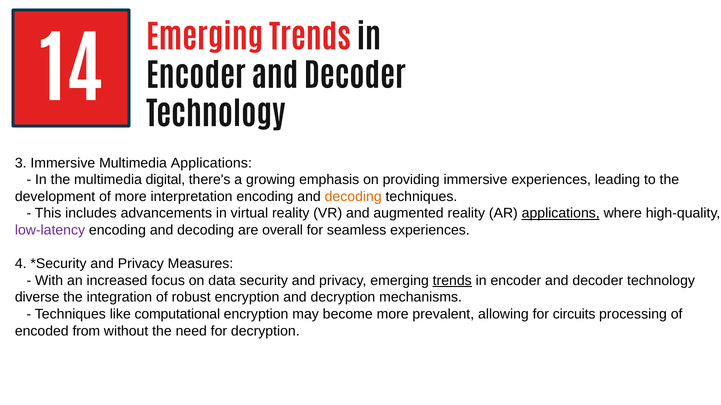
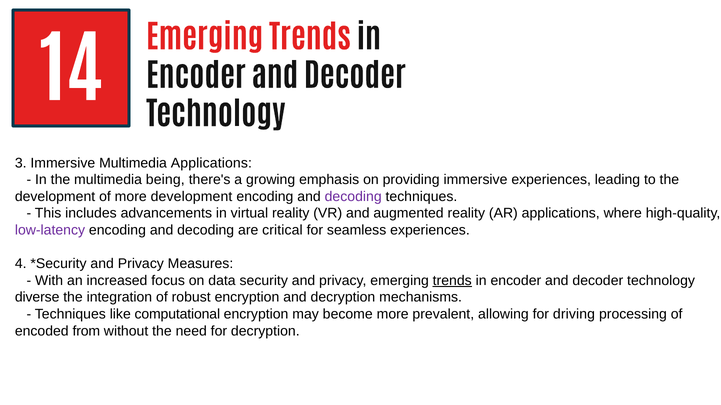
digital: digital -> being
more interpretation: interpretation -> development
decoding at (353, 197) colour: orange -> purple
applications at (561, 214) underline: present -> none
overall: overall -> critical
circuits: circuits -> driving
